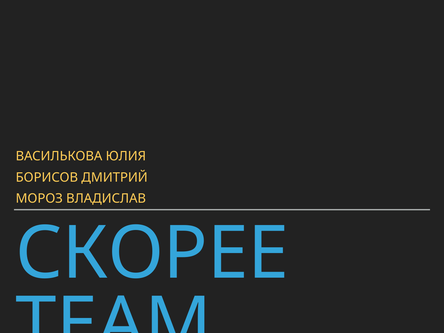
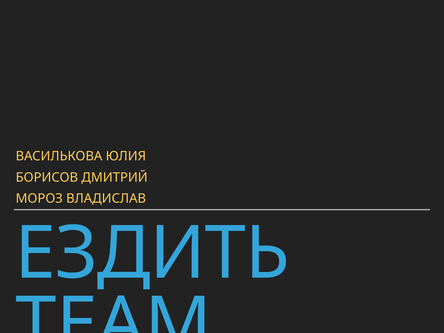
СКОРЕЕ: СКОРЕЕ -> ЕЗДИТЬ
